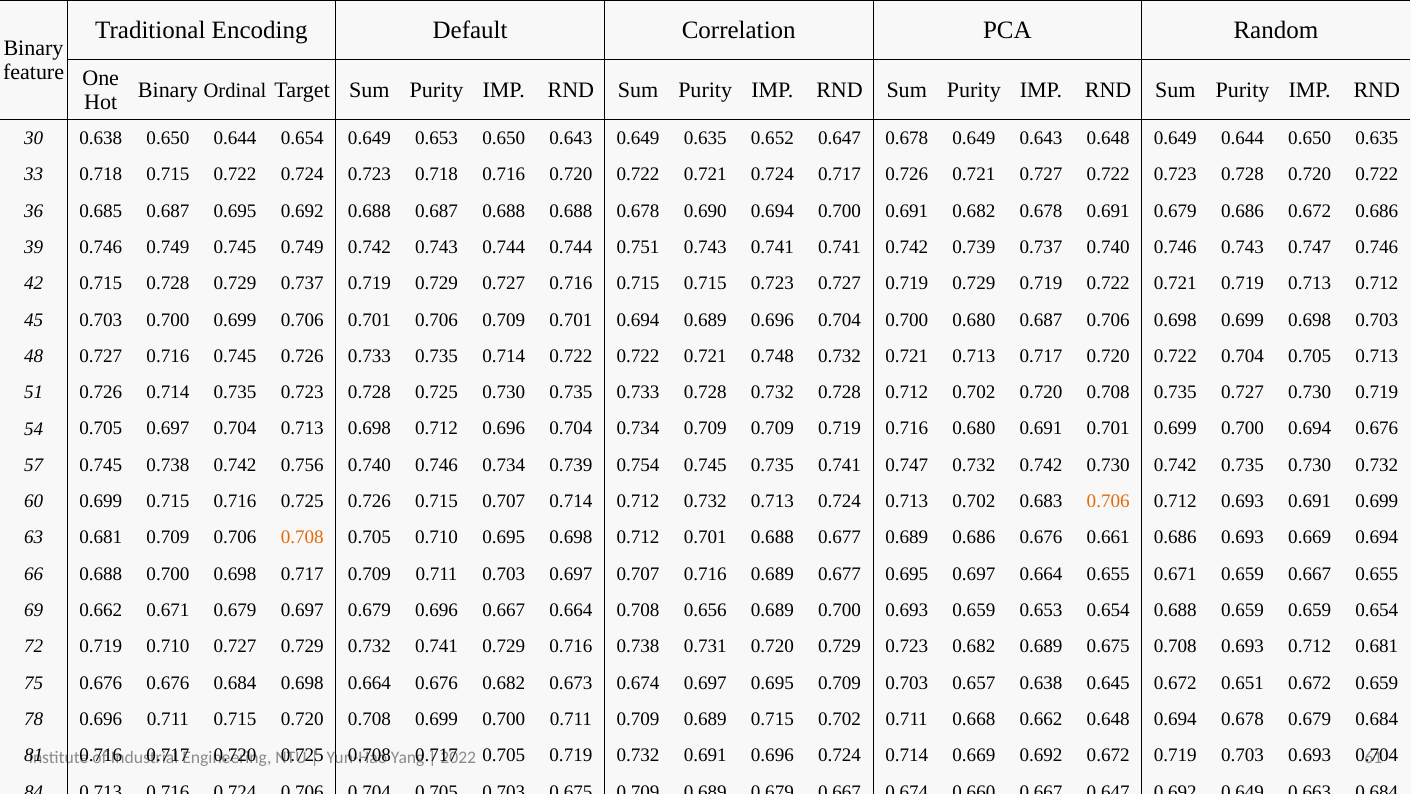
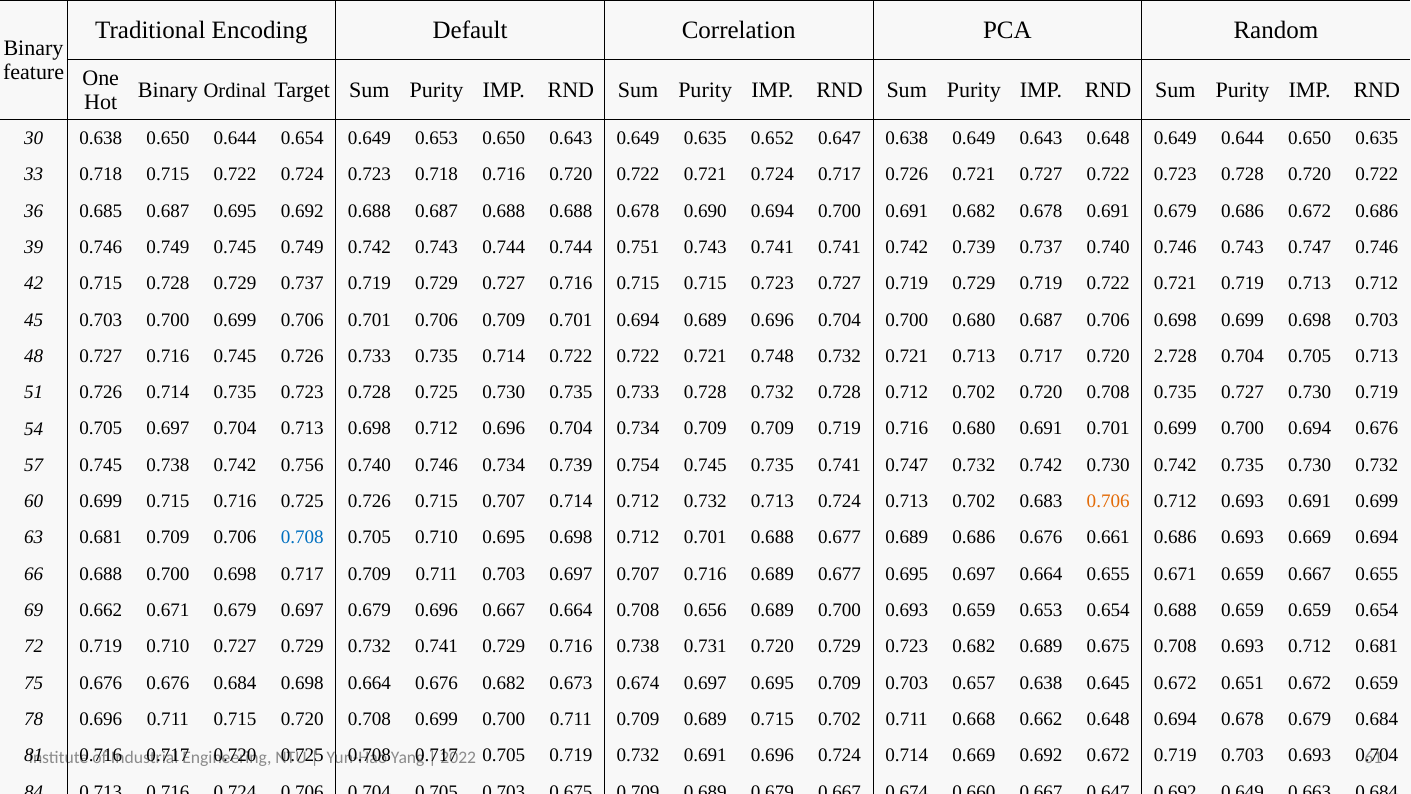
0.647 0.678: 0.678 -> 0.638
0.717 0.720 0.722: 0.722 -> 2.728
0.708 at (302, 537) colour: orange -> blue
